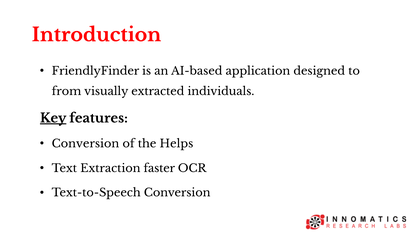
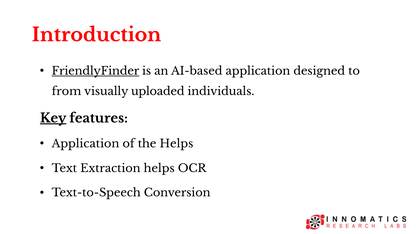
FriendlyFinder underline: none -> present
extracted: extracted -> uploaded
Conversion at (85, 144): Conversion -> Application
Extraction faster: faster -> helps
